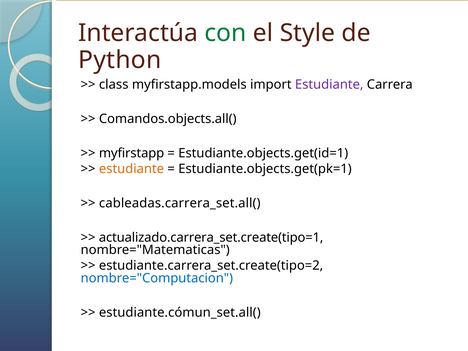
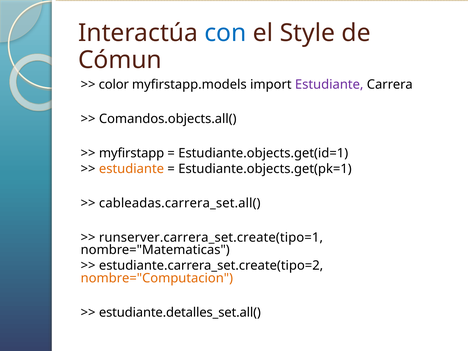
con colour: green -> blue
Python: Python -> Cómun
class: class -> color
actualizado.carrera_set.create(tipo=1: actualizado.carrera_set.create(tipo=1 -> runserver.carrera_set.create(tipo=1
nombre="Computacion colour: blue -> orange
estudiante.cómun_set.all(: estudiante.cómun_set.all( -> estudiante.detalles_set.all(
